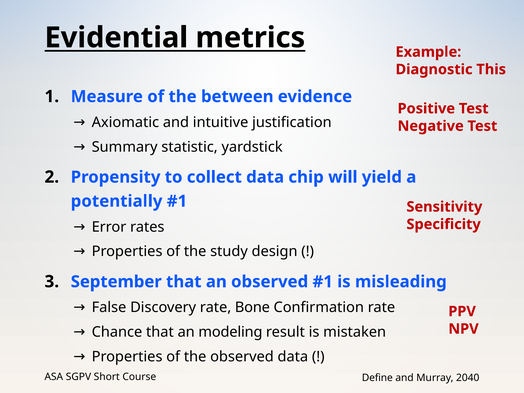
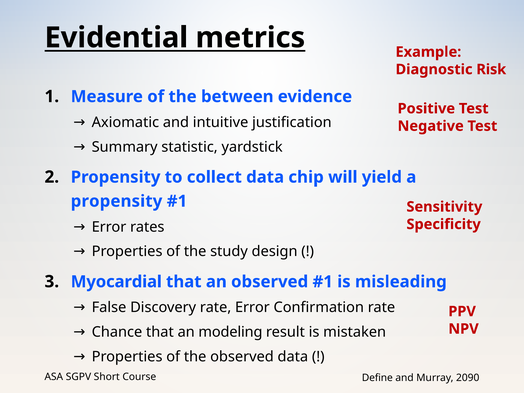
This: This -> Risk
potentially at (117, 201): potentially -> propensity
September: September -> Myocardial
rate Bone: Bone -> Error
2040: 2040 -> 2090
